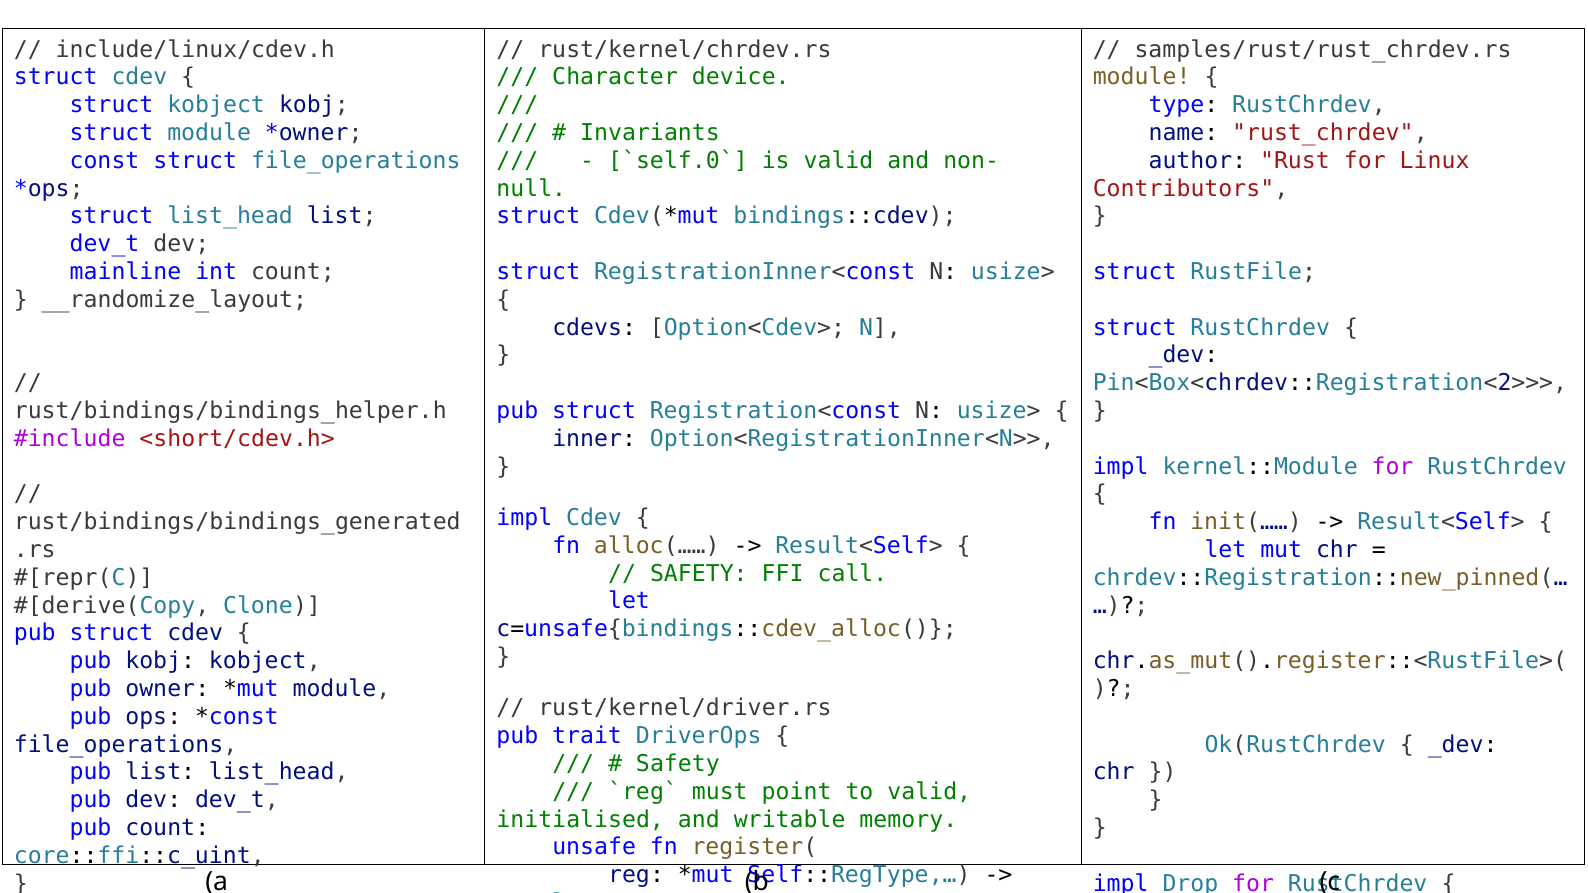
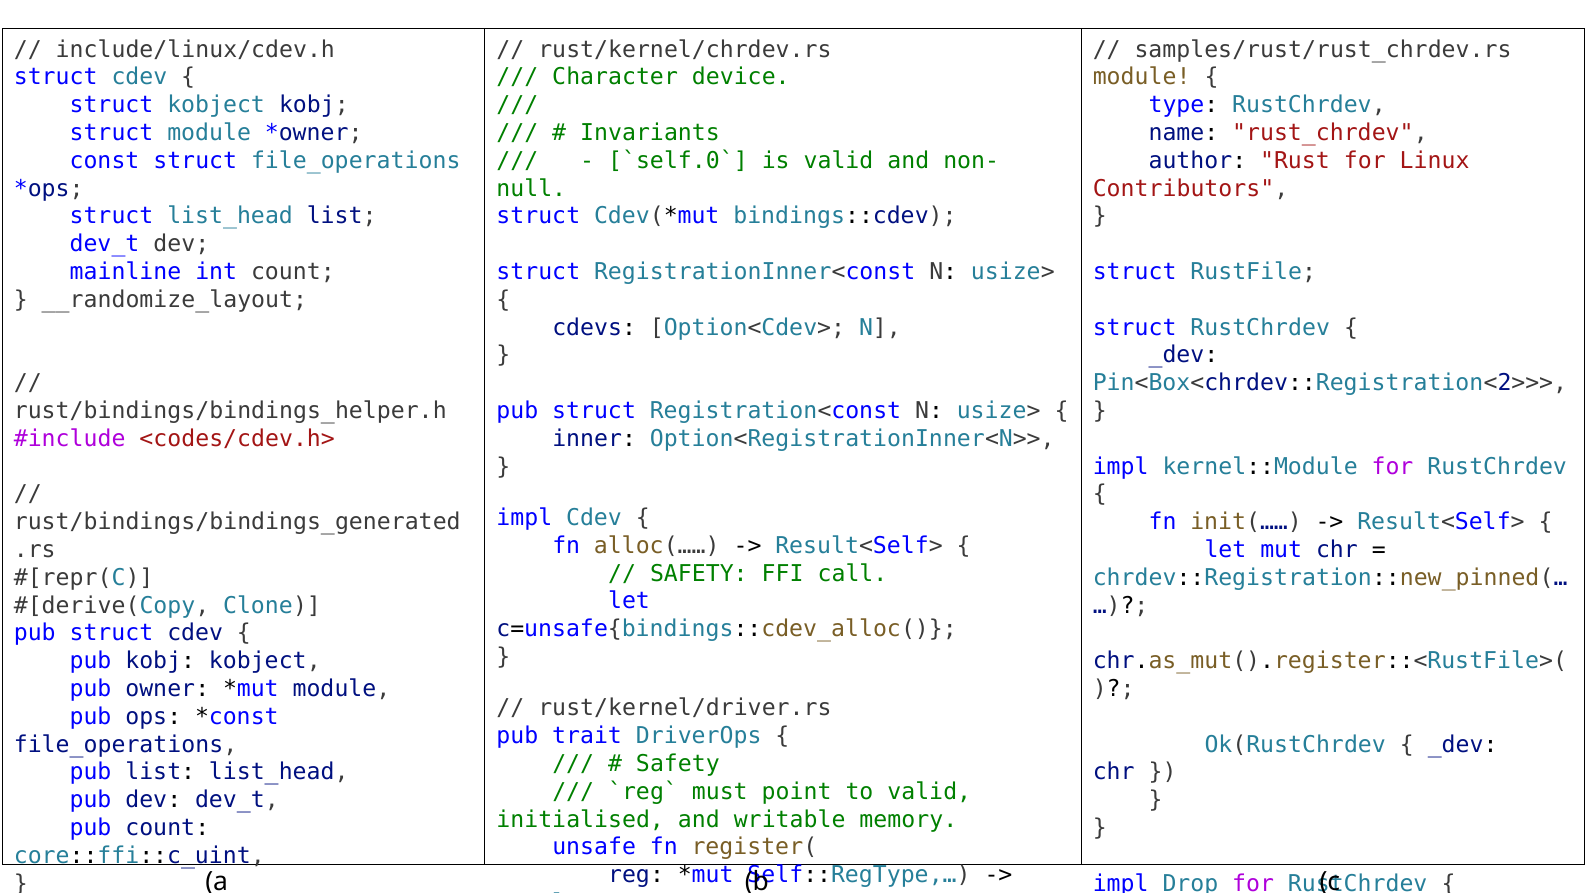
<short/cdev.h>: <short/cdev.h> -> <codes/cdev.h>
